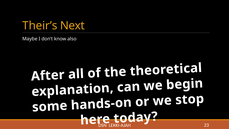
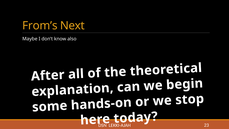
Their’s: Their’s -> From’s
